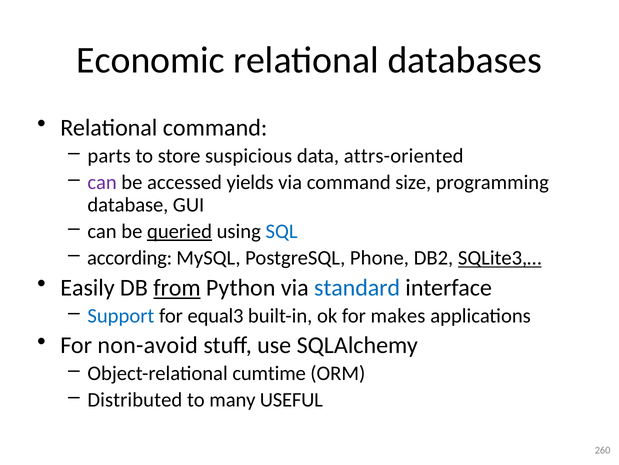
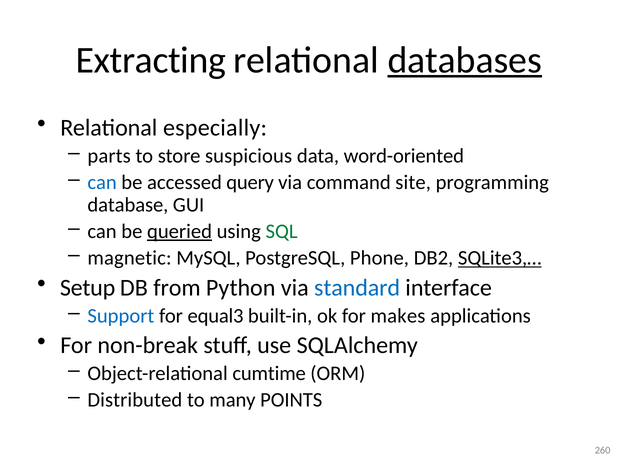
Economic: Economic -> Extracting
databases underline: none -> present
Relational command: command -> especially
attrs-oriented: attrs-oriented -> word-oriented
can at (102, 182) colour: purple -> blue
yields: yields -> query
size: size -> site
SQL colour: blue -> green
according: according -> magnetic
Easily: Easily -> Setup
from underline: present -> none
non-avoid: non-avoid -> non-break
USEFUL: USEFUL -> POINTS
